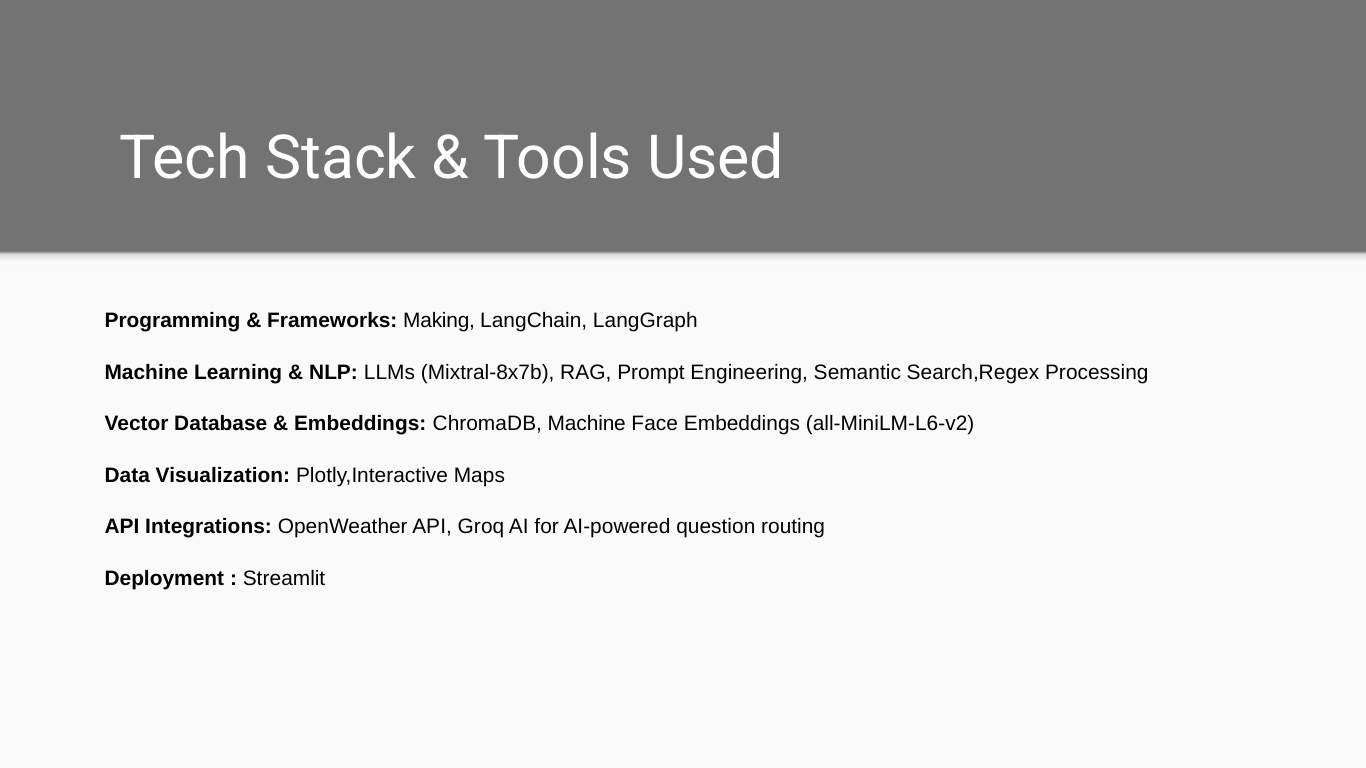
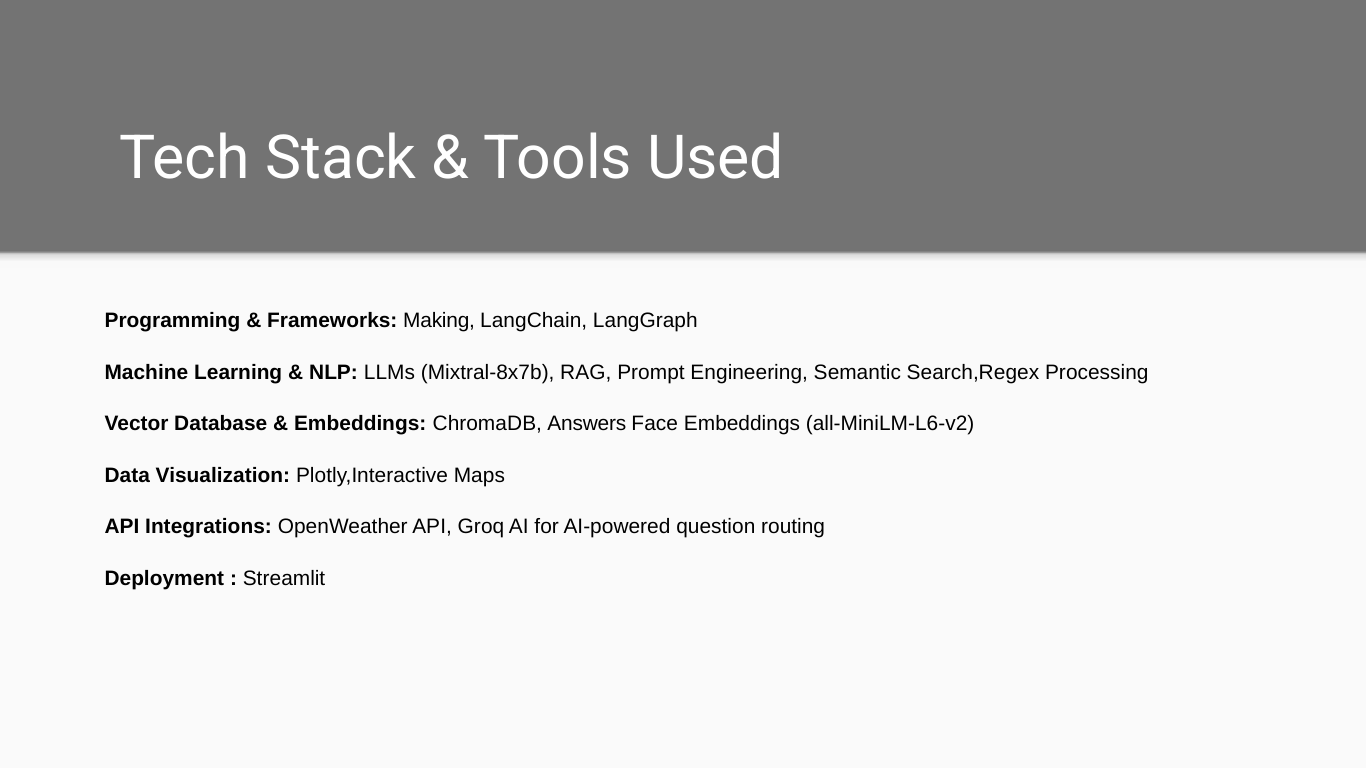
ChromaDB Machine: Machine -> Answers
